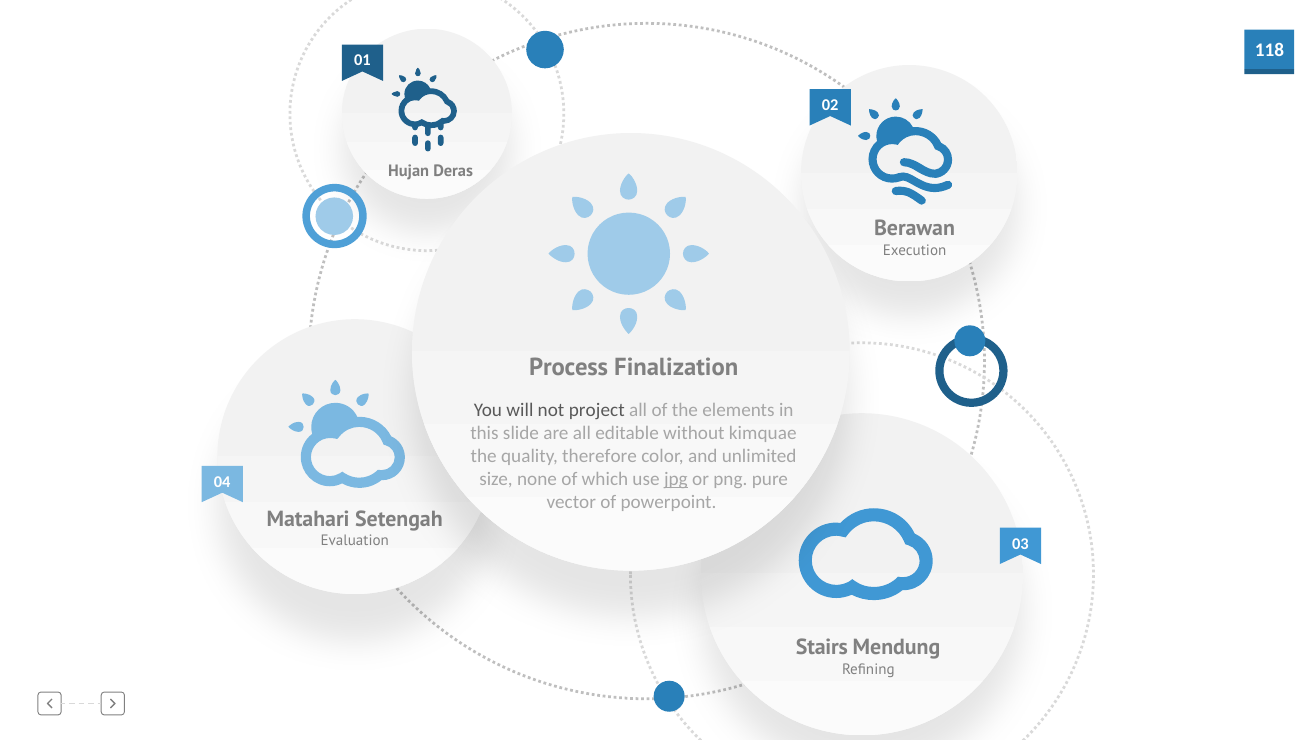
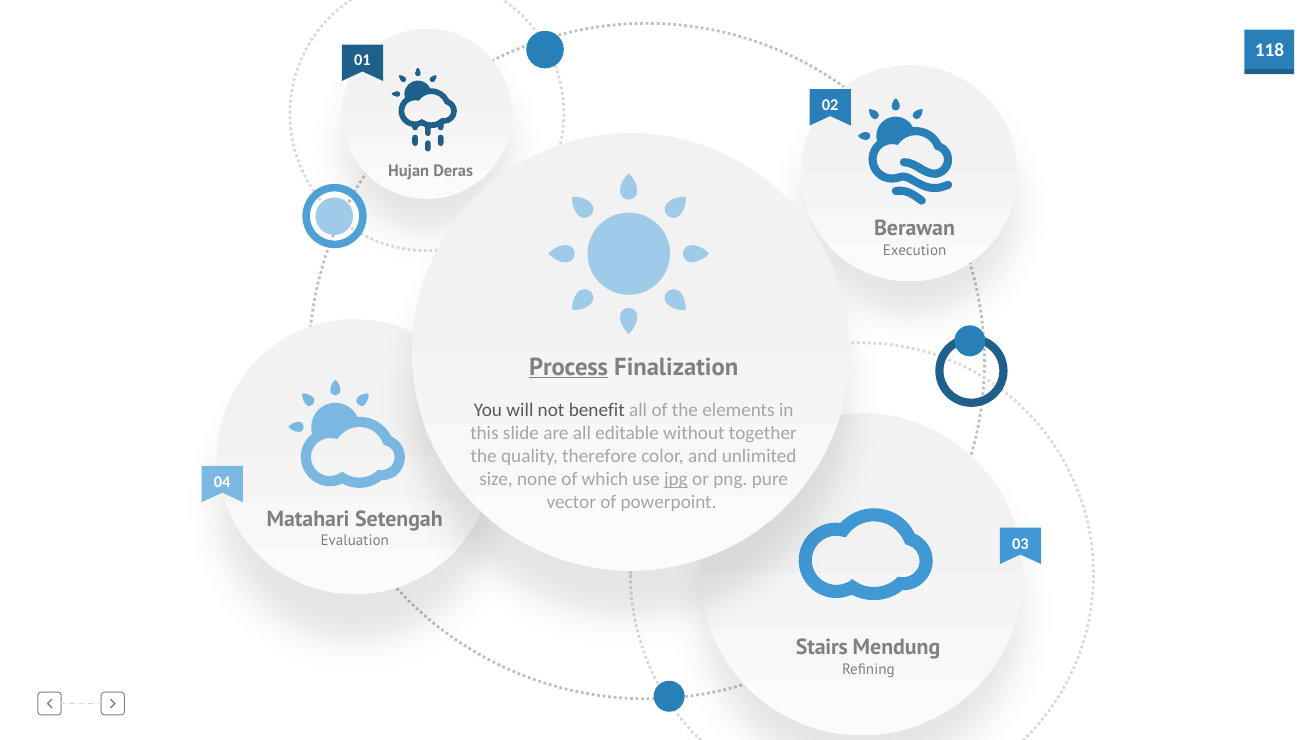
Process underline: none -> present
project: project -> benefit
kimquae: kimquae -> together
